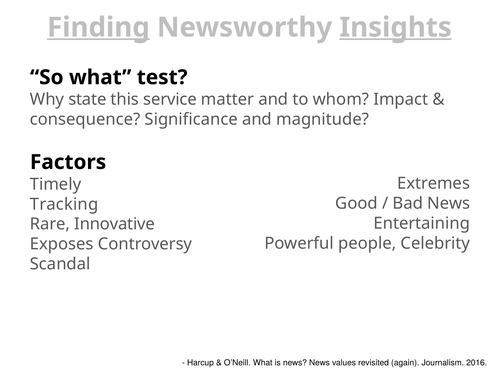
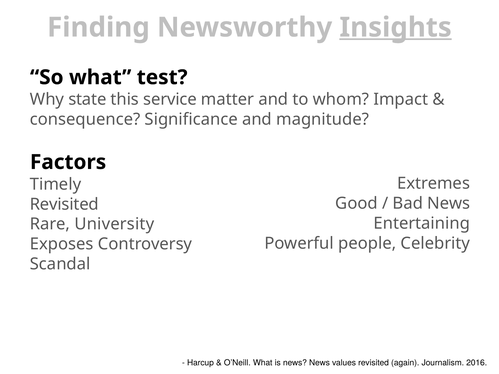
Finding underline: present -> none
Tracking at (64, 204): Tracking -> Revisited
Innovative: Innovative -> University
